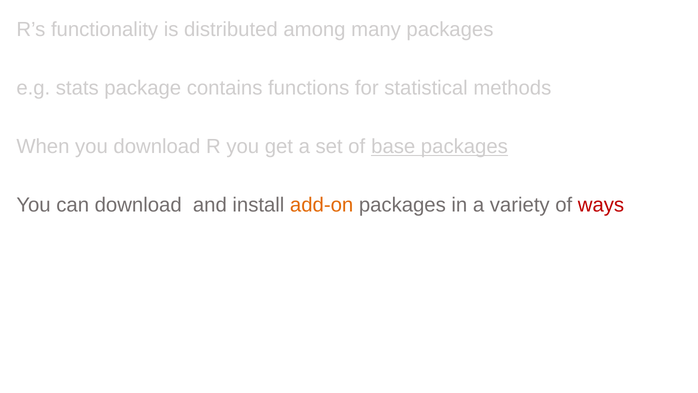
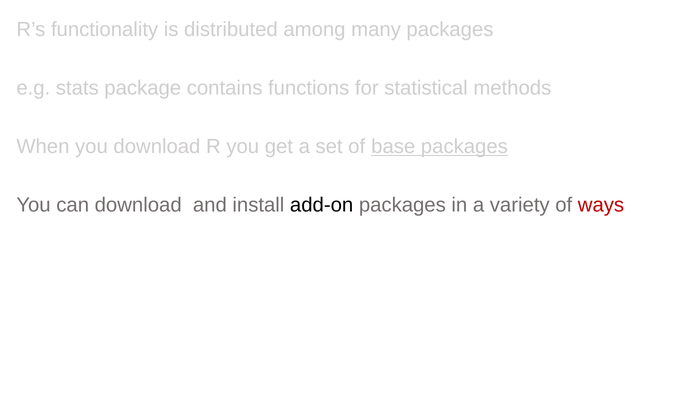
add-on colour: orange -> black
